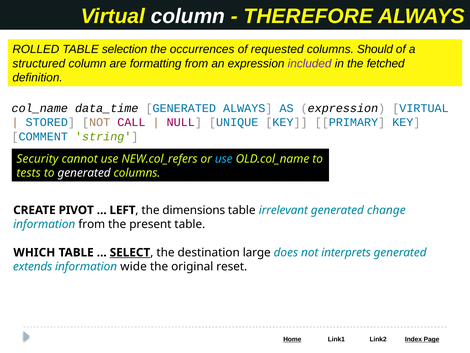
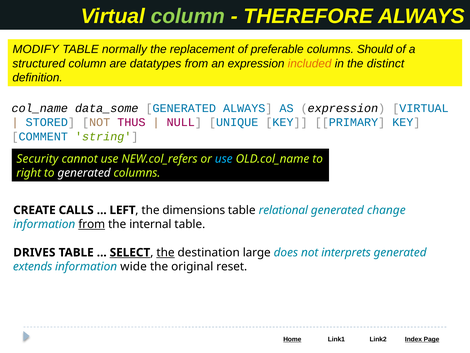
column at (188, 16) colour: white -> light green
ROLLED: ROLLED -> MODIFY
selection: selection -> normally
occurrences: occurrences -> replacement
requested: requested -> preferable
formatting: formatting -> datatypes
included colour: purple -> orange
fetched: fetched -> distinct
data_time: data_time -> data_some
CALL: CALL -> THUS
tests: tests -> right
PIVOT: PIVOT -> CALLS
irrelevant: irrelevant -> relational
from at (92, 224) underline: none -> present
present: present -> internal
WHICH: WHICH -> DRIVES
the at (166, 252) underline: none -> present
